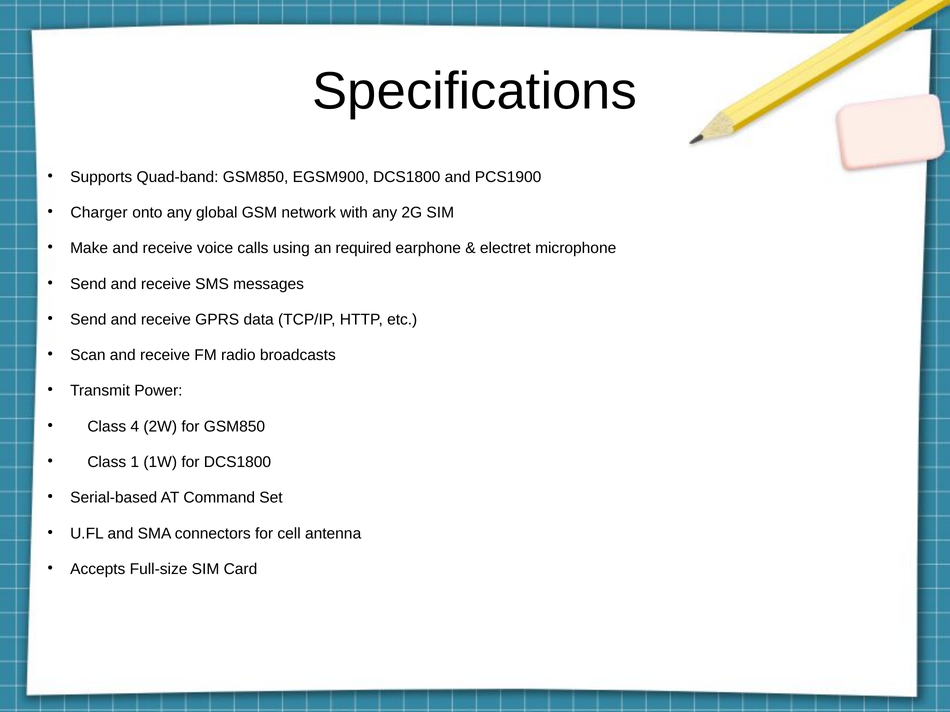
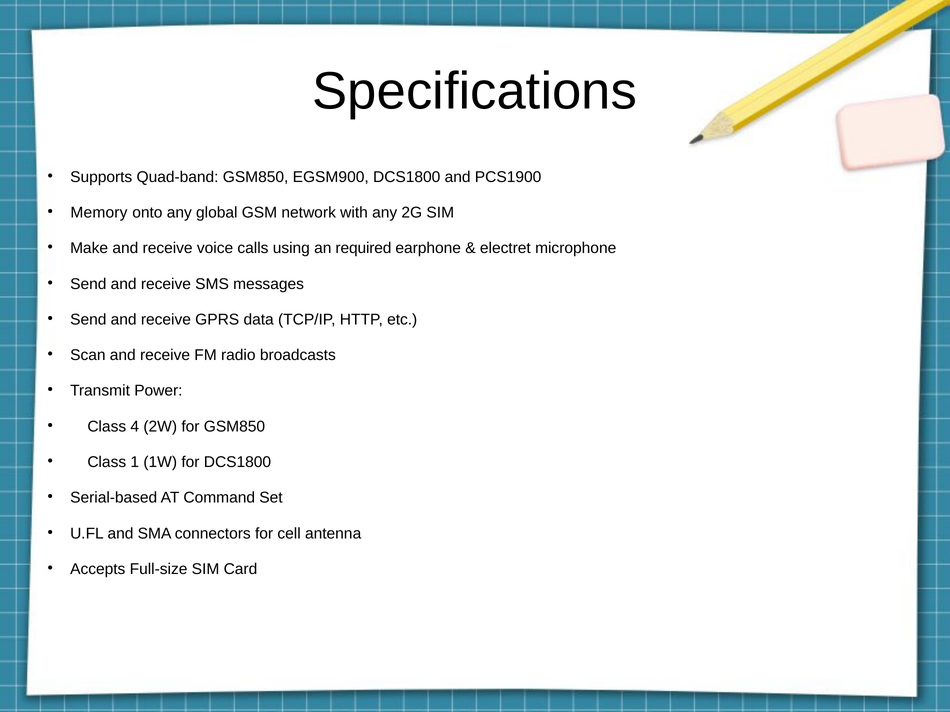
Charger: Charger -> Memory
